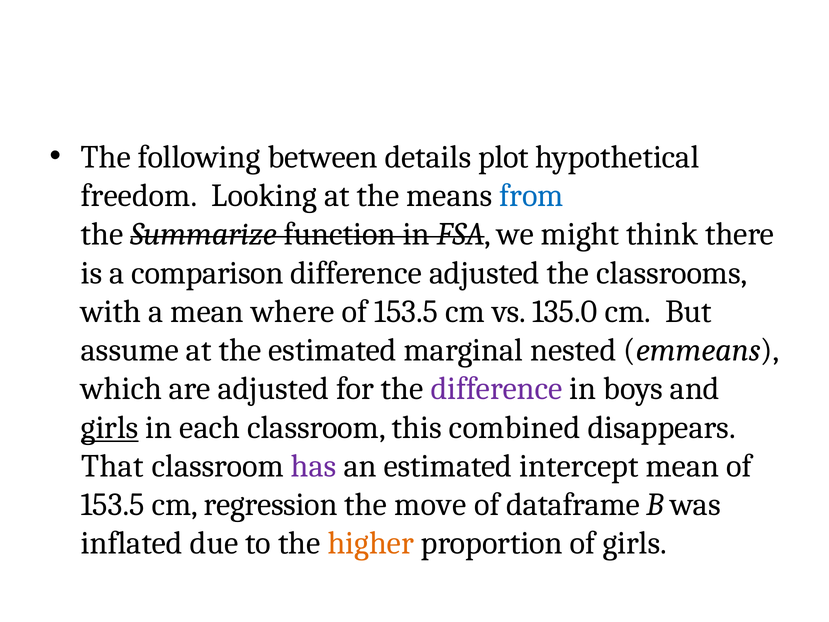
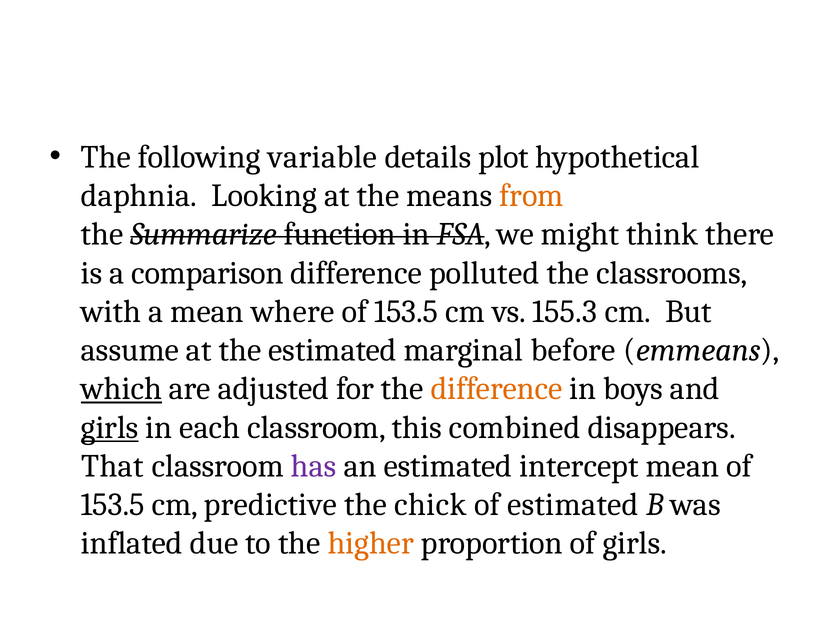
between: between -> variable
freedom: freedom -> daphnia
from colour: blue -> orange
difference adjusted: adjusted -> polluted
135.0: 135.0 -> 155.3
nested: nested -> before
which underline: none -> present
difference at (496, 389) colour: purple -> orange
regression: regression -> predictive
move: move -> chick
of dataframe: dataframe -> estimated
